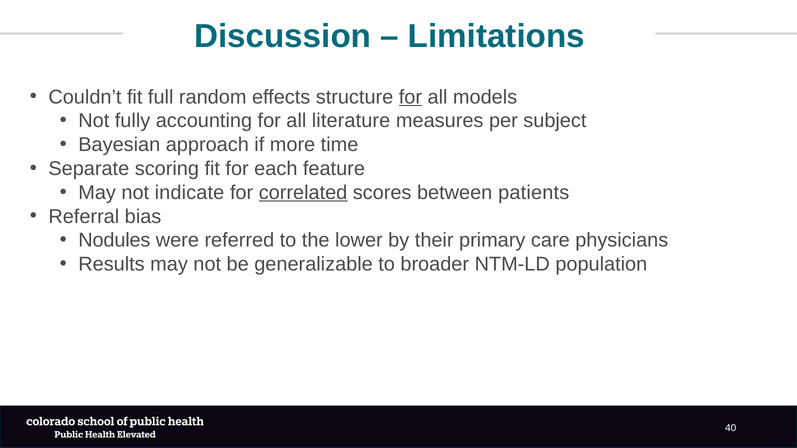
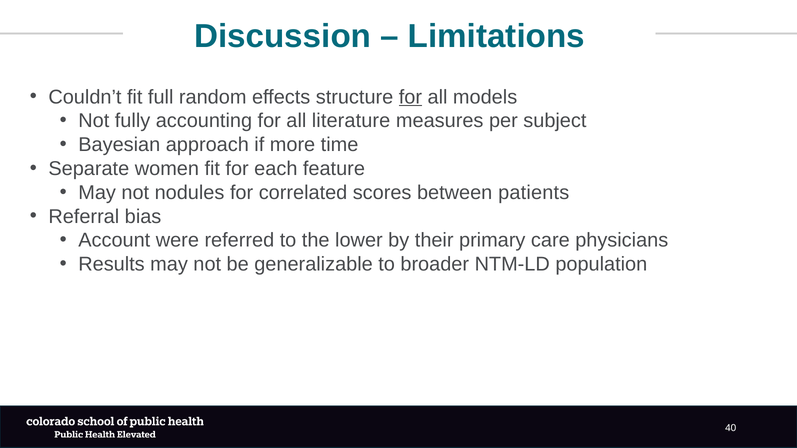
scoring: scoring -> women
indicate: indicate -> nodules
correlated underline: present -> none
Nodules: Nodules -> Account
